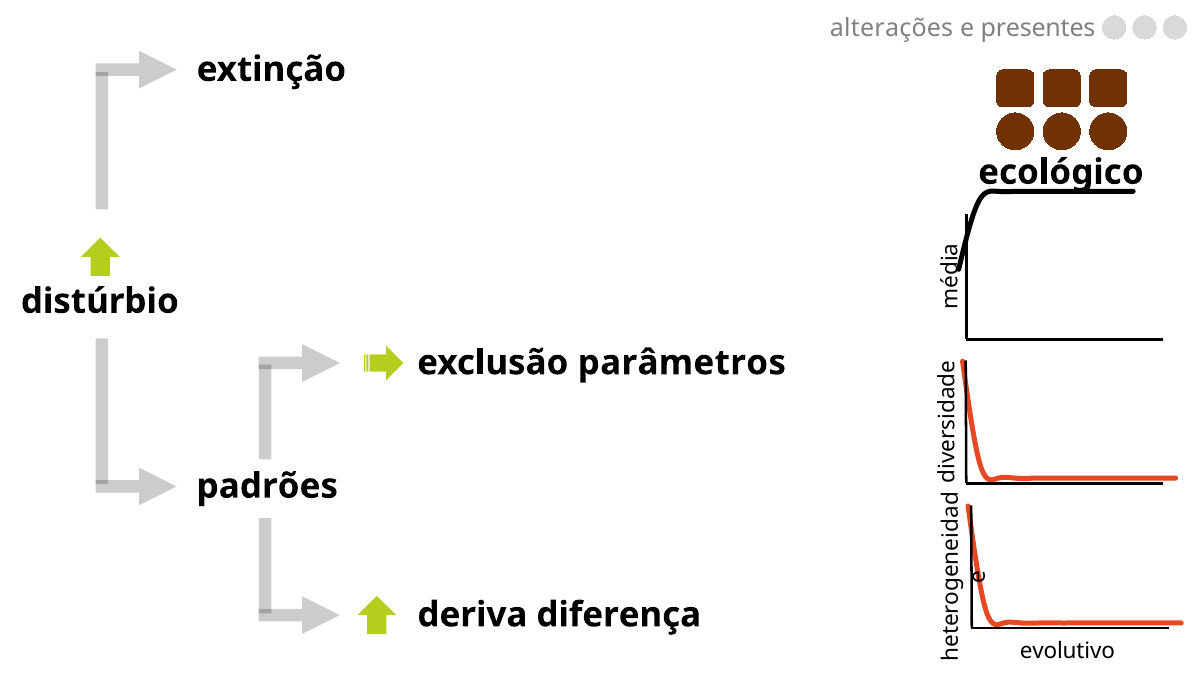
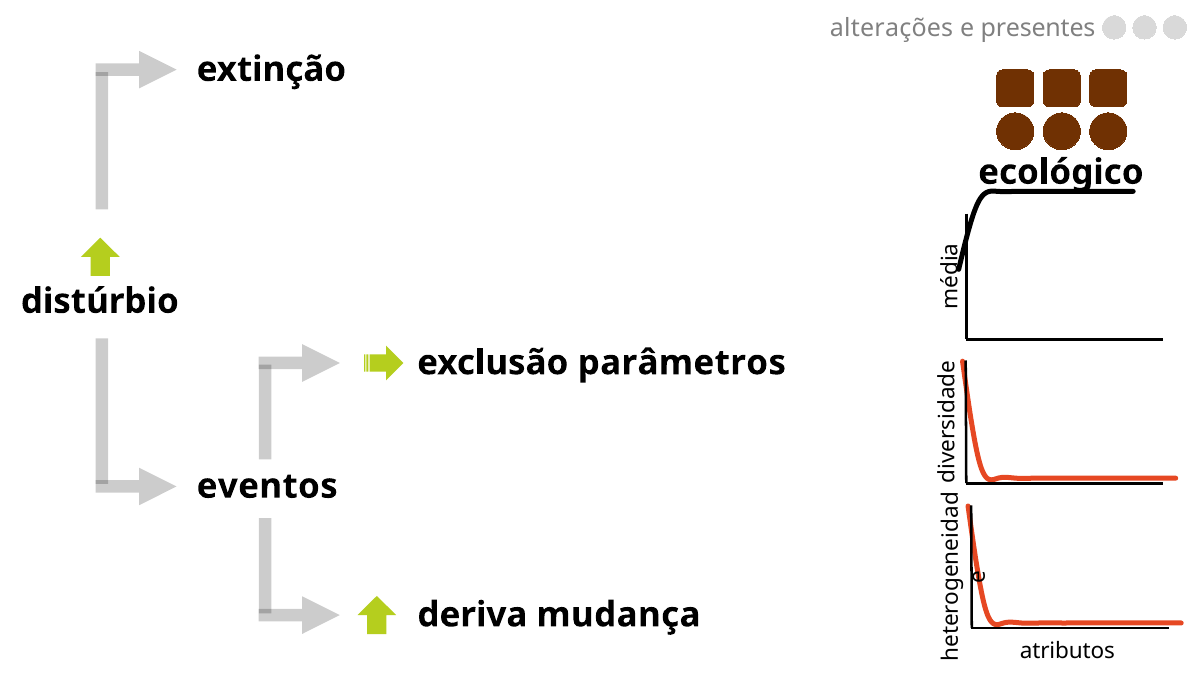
padrões: padrões -> eventos
diferença: diferença -> mudança
evolutivo: evolutivo -> atributos
